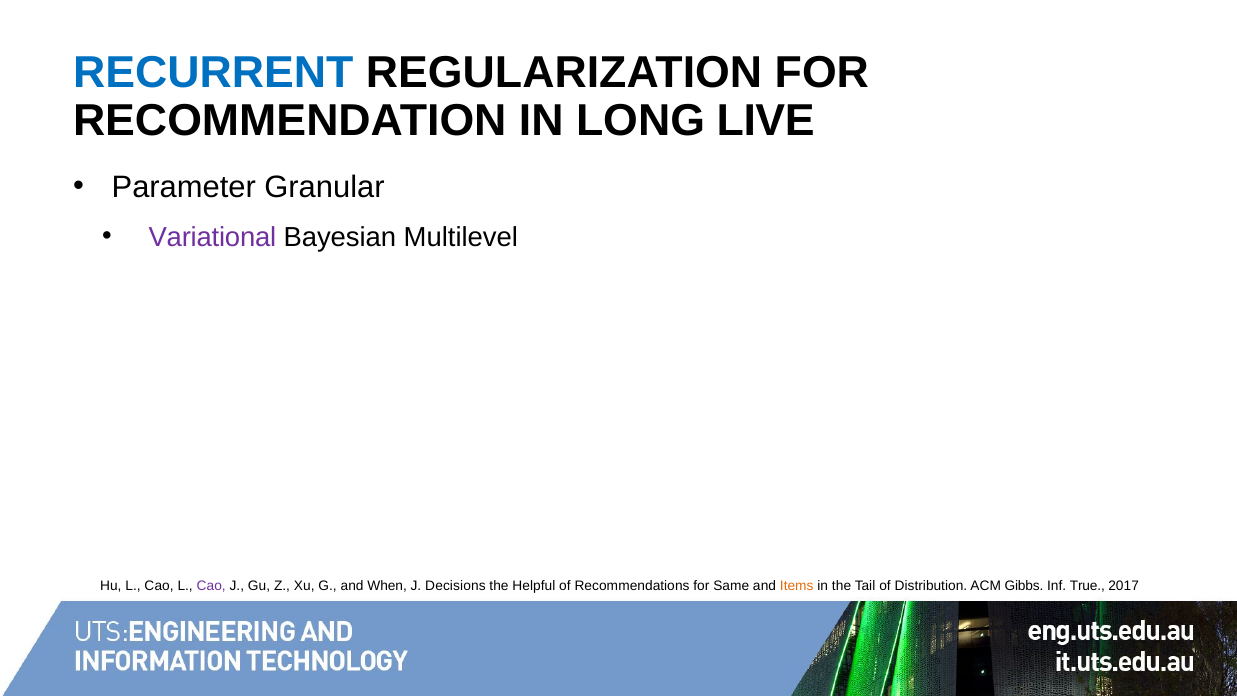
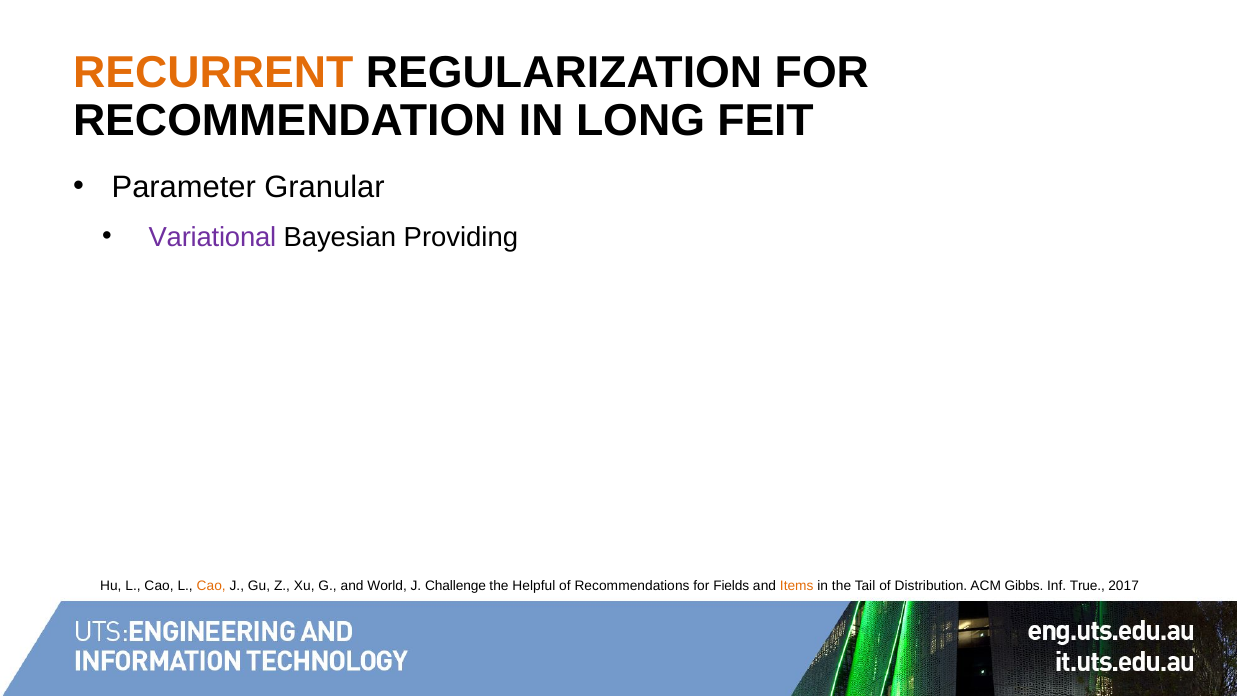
RECURRENT colour: blue -> orange
LIVE: LIVE -> FEIT
Multilevel: Multilevel -> Providing
Cao at (211, 586) colour: purple -> orange
When: When -> World
Decisions: Decisions -> Challenge
Same: Same -> Fields
